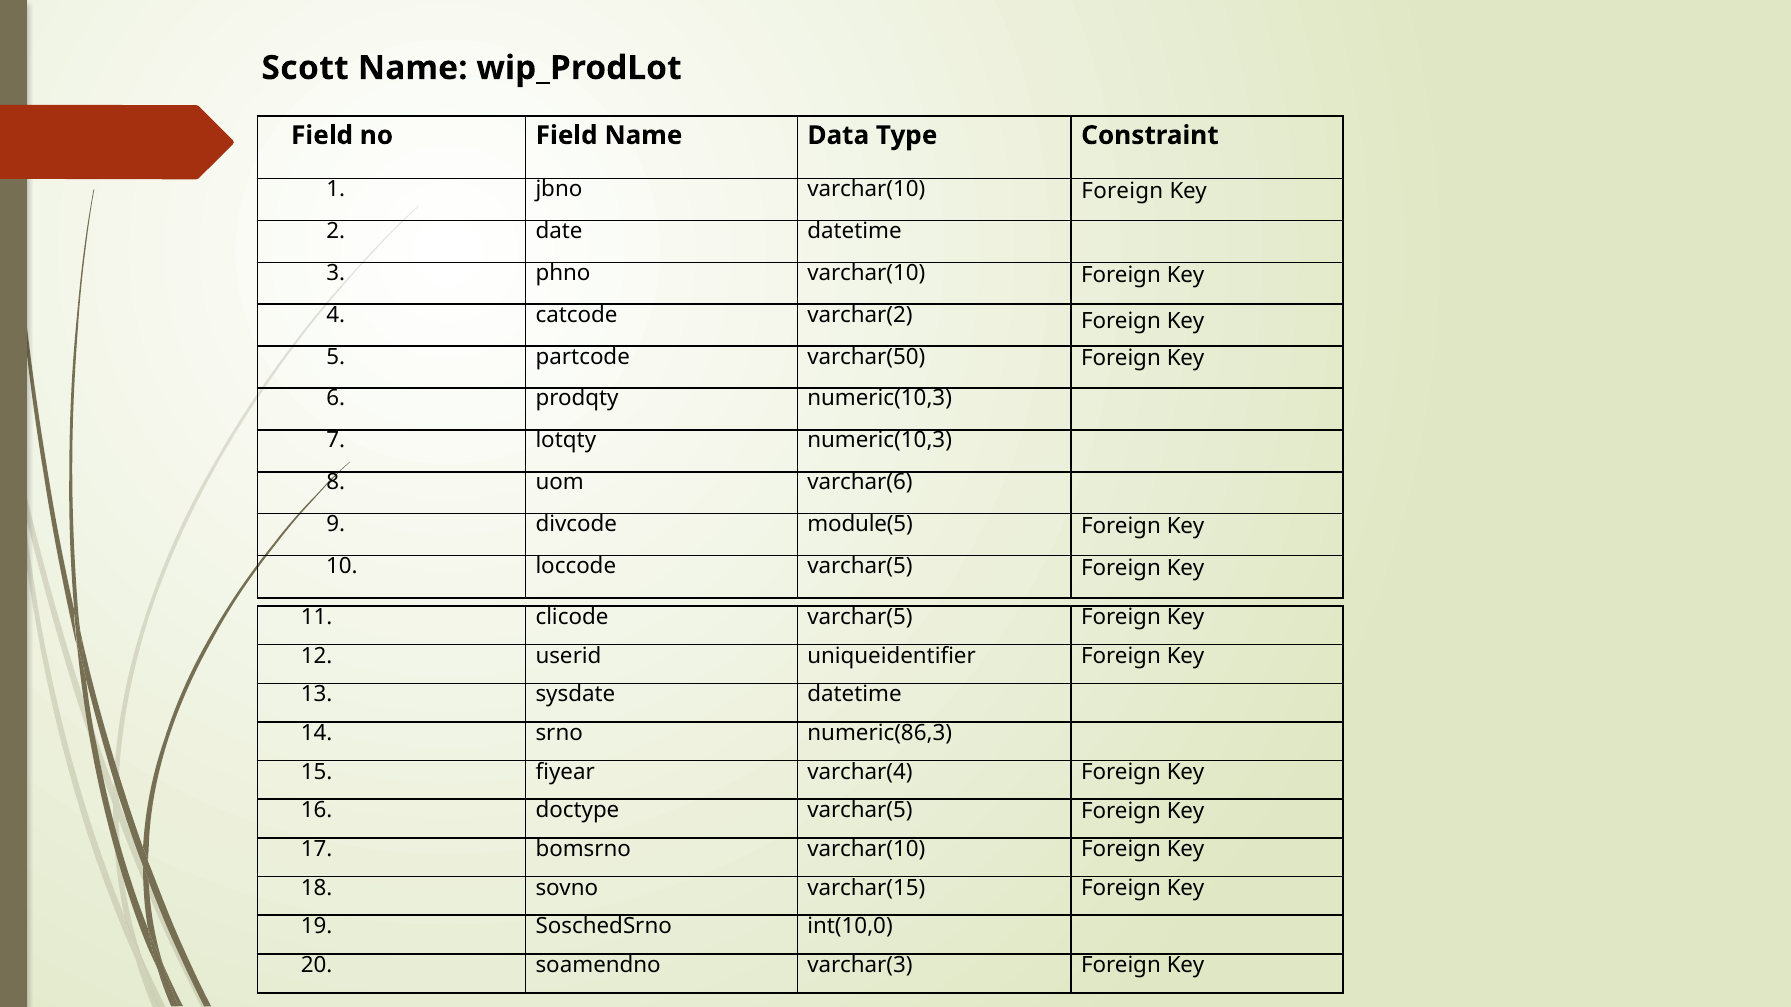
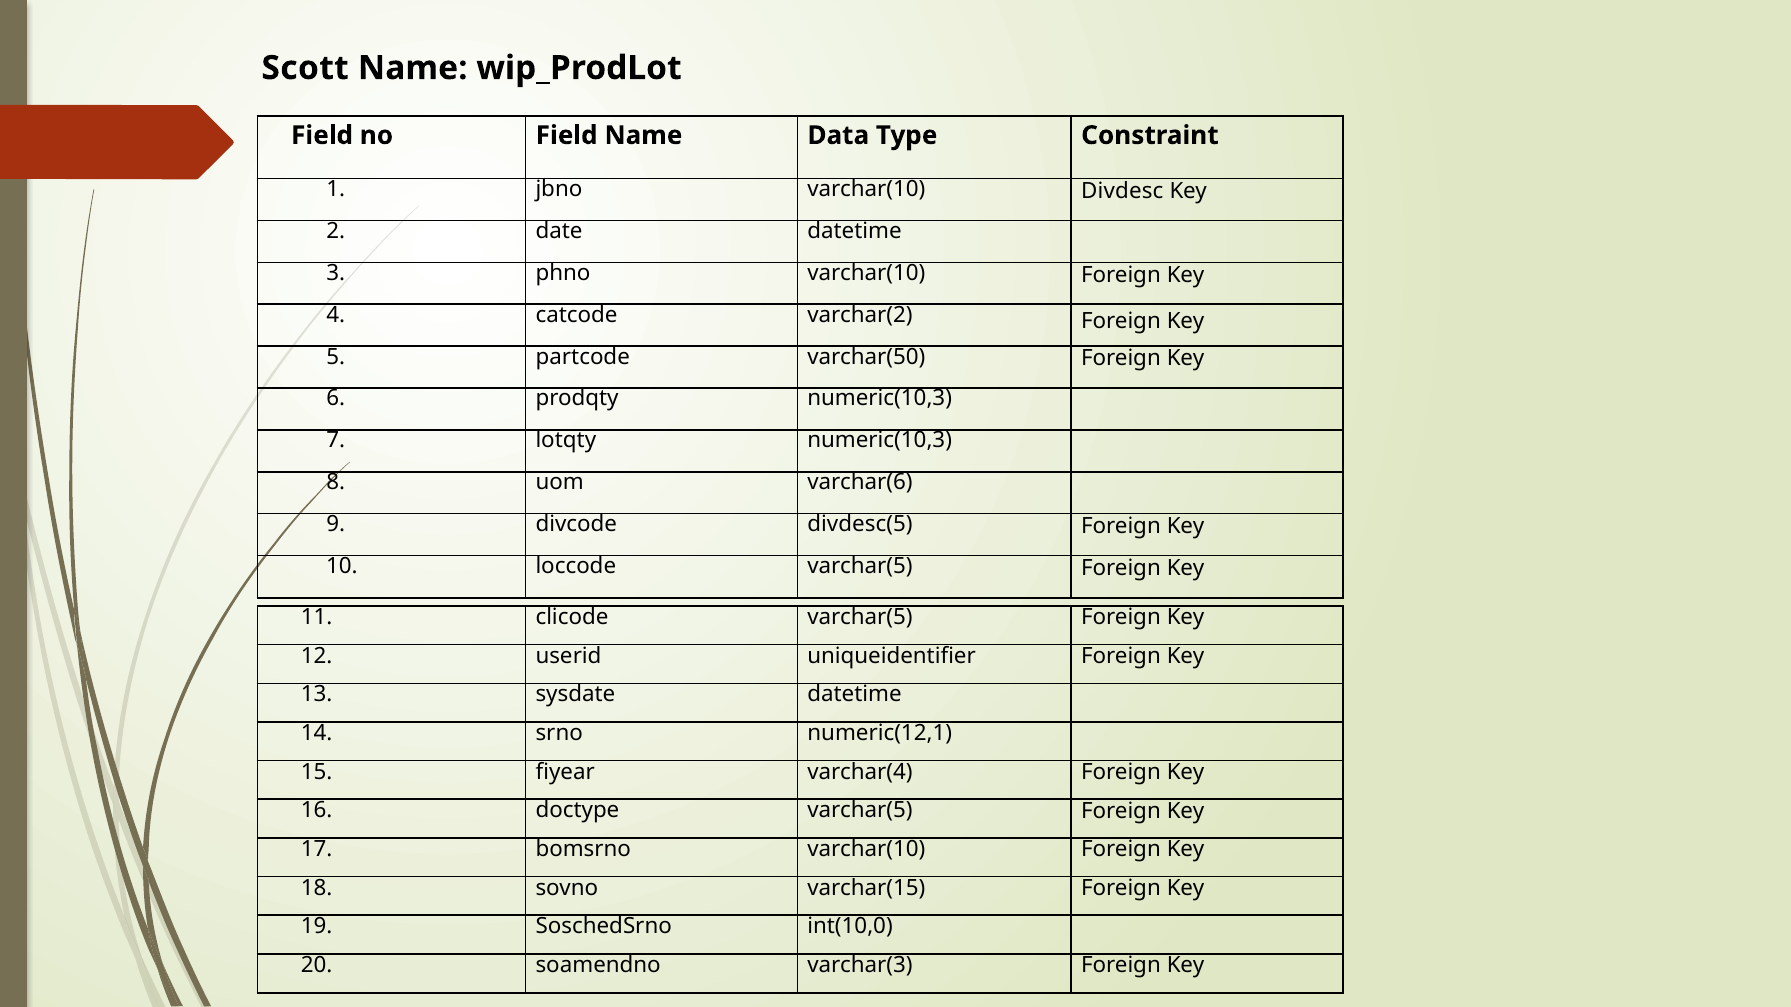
jbno varchar(10 Foreign: Foreign -> Divdesc
module(5: module(5 -> divdesc(5
numeric(86,3: numeric(86,3 -> numeric(12,1
